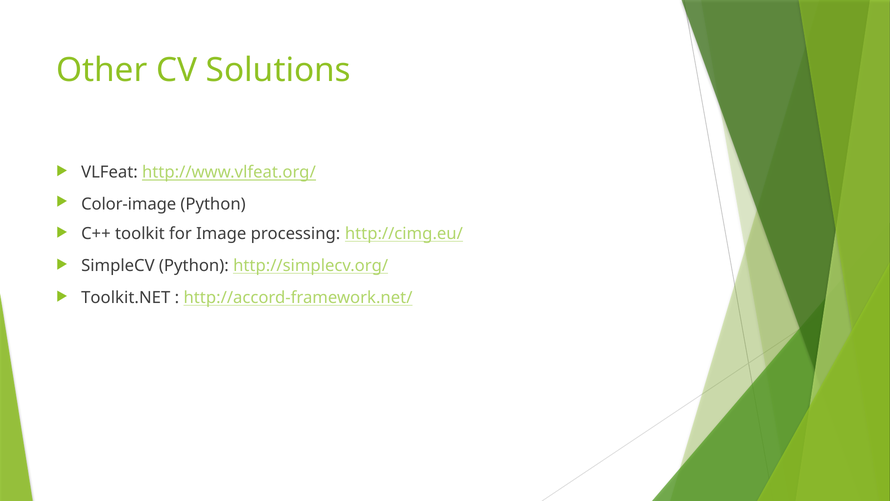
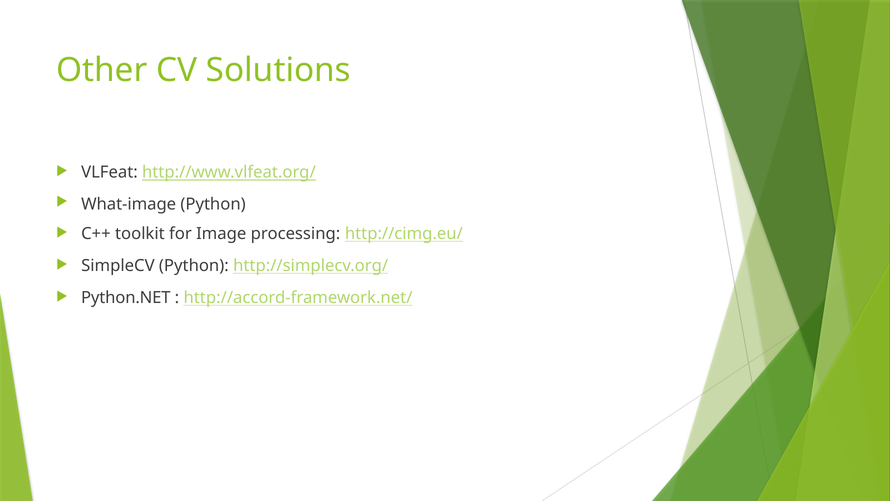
Color-image: Color-image -> What-image
Toolkit.NET: Toolkit.NET -> Python.NET
